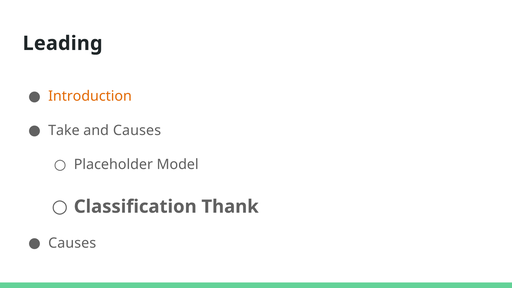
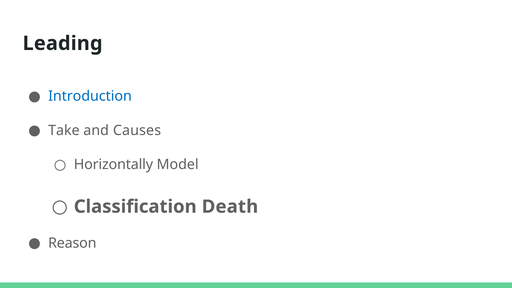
Introduction colour: orange -> blue
Placeholder: Placeholder -> Horizontally
Thank: Thank -> Death
Causes at (72, 243): Causes -> Reason
